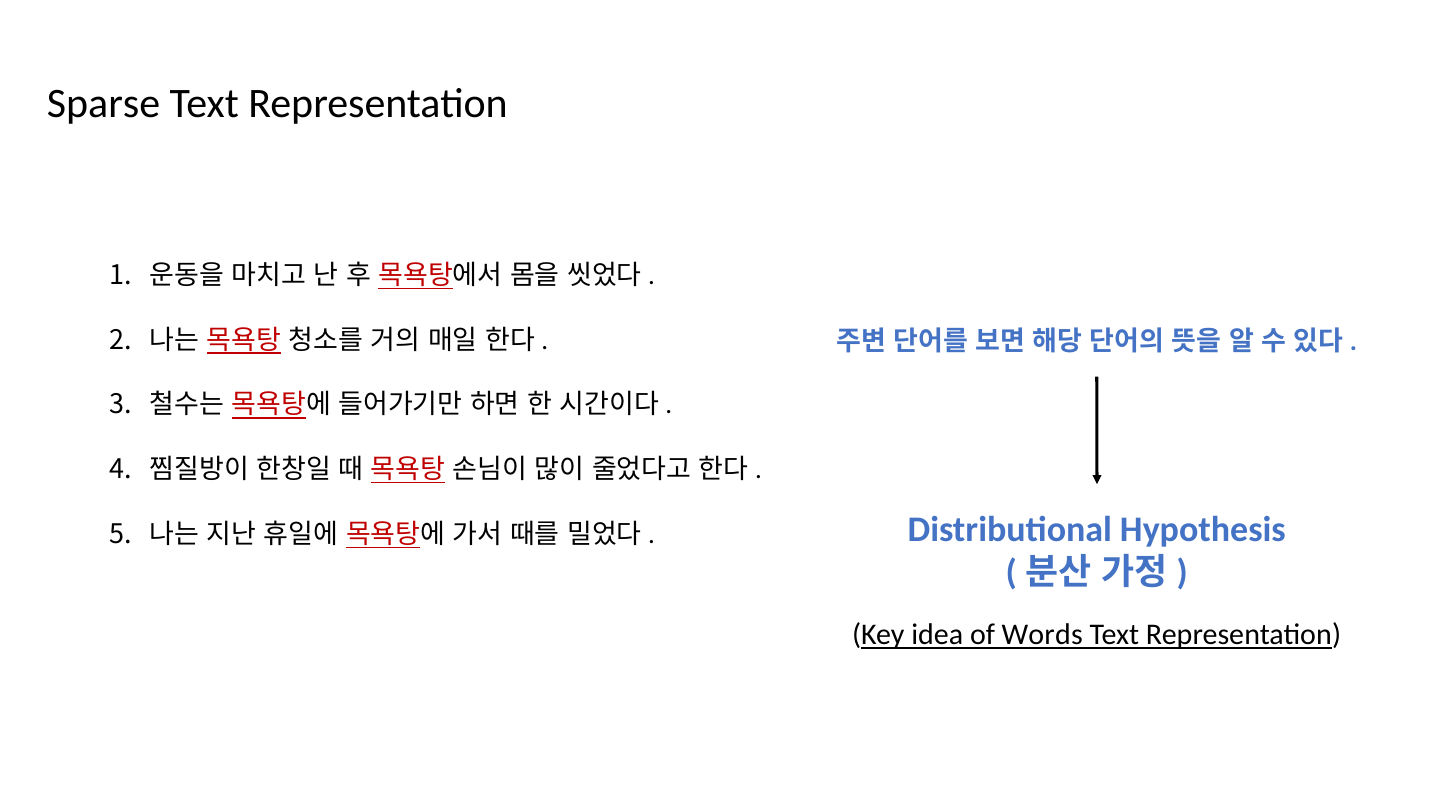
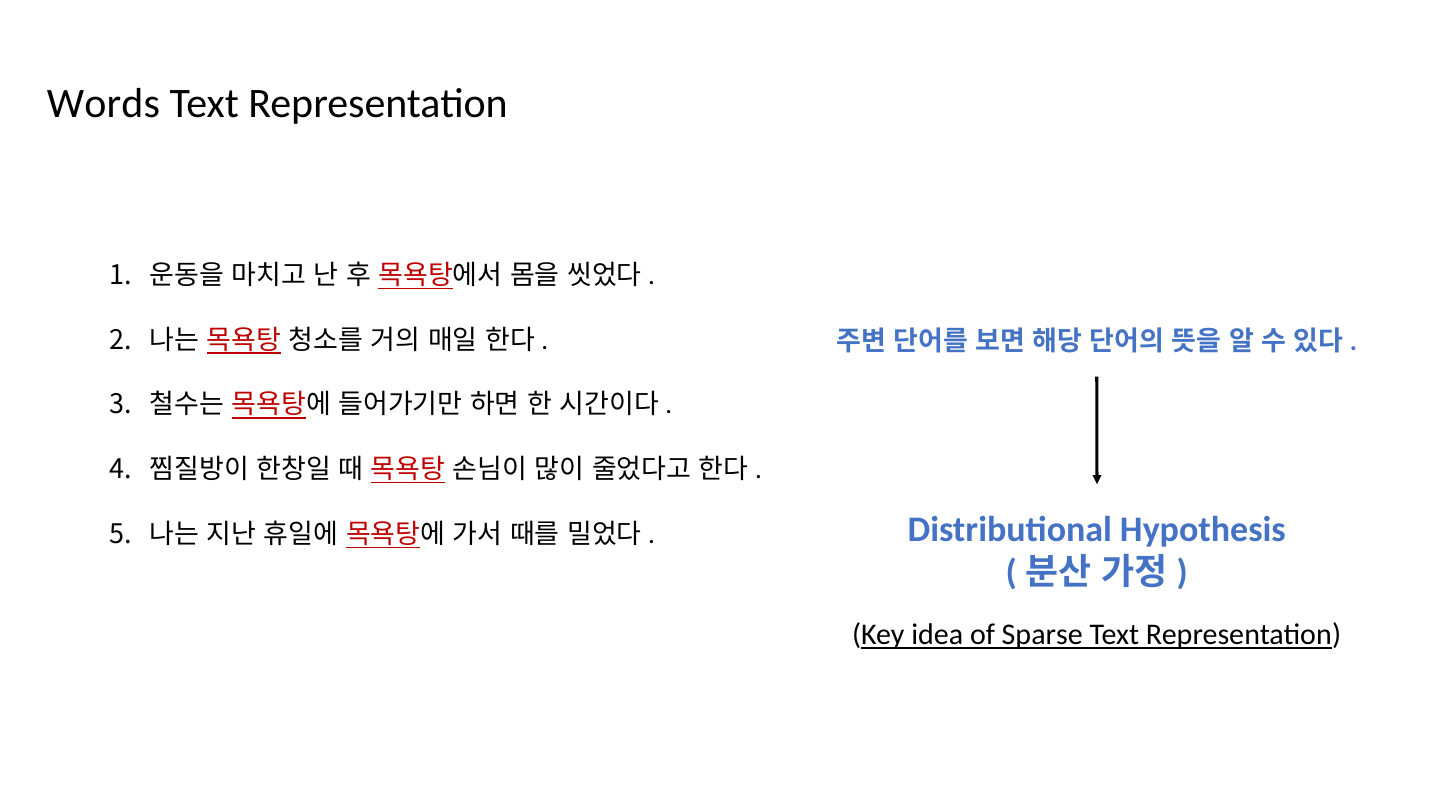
Sparse: Sparse -> Words
Words: Words -> Sparse
